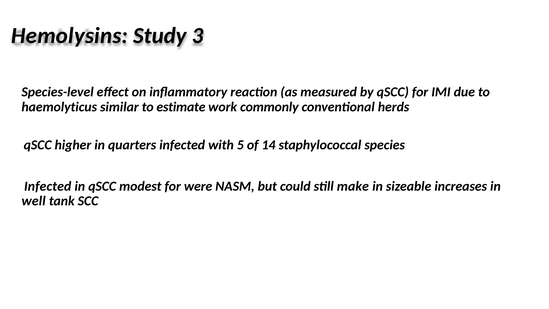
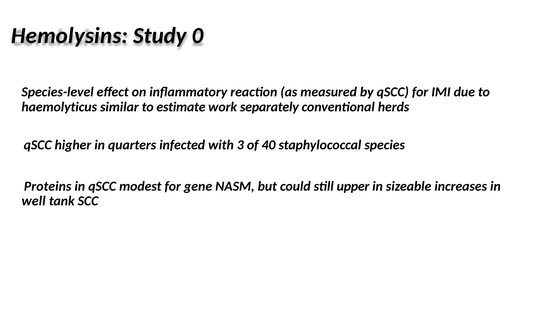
3: 3 -> 0
commonly: commonly -> separately
5: 5 -> 3
14: 14 -> 40
Infected at (48, 186): Infected -> Proteins
were: were -> gene
make: make -> upper
